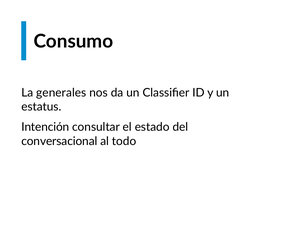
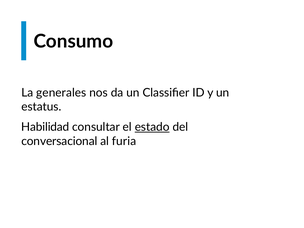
Intención: Intención -> Habilidad
estado underline: none -> present
todo: todo -> furia
